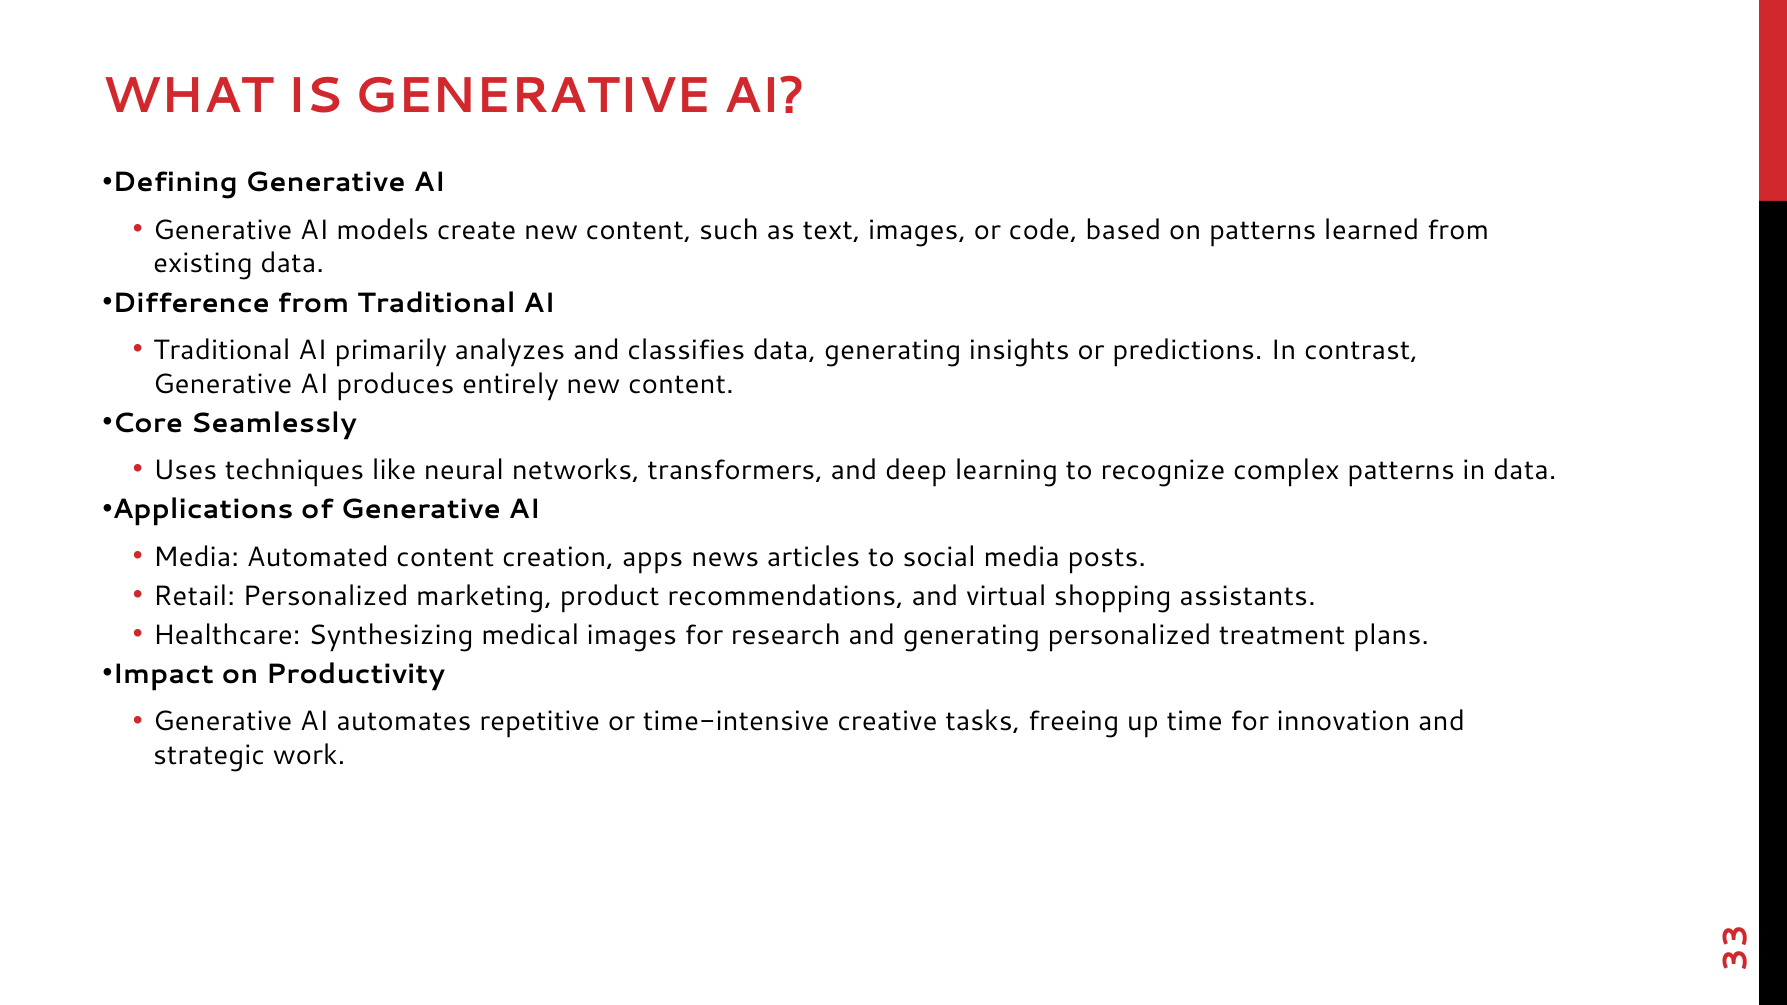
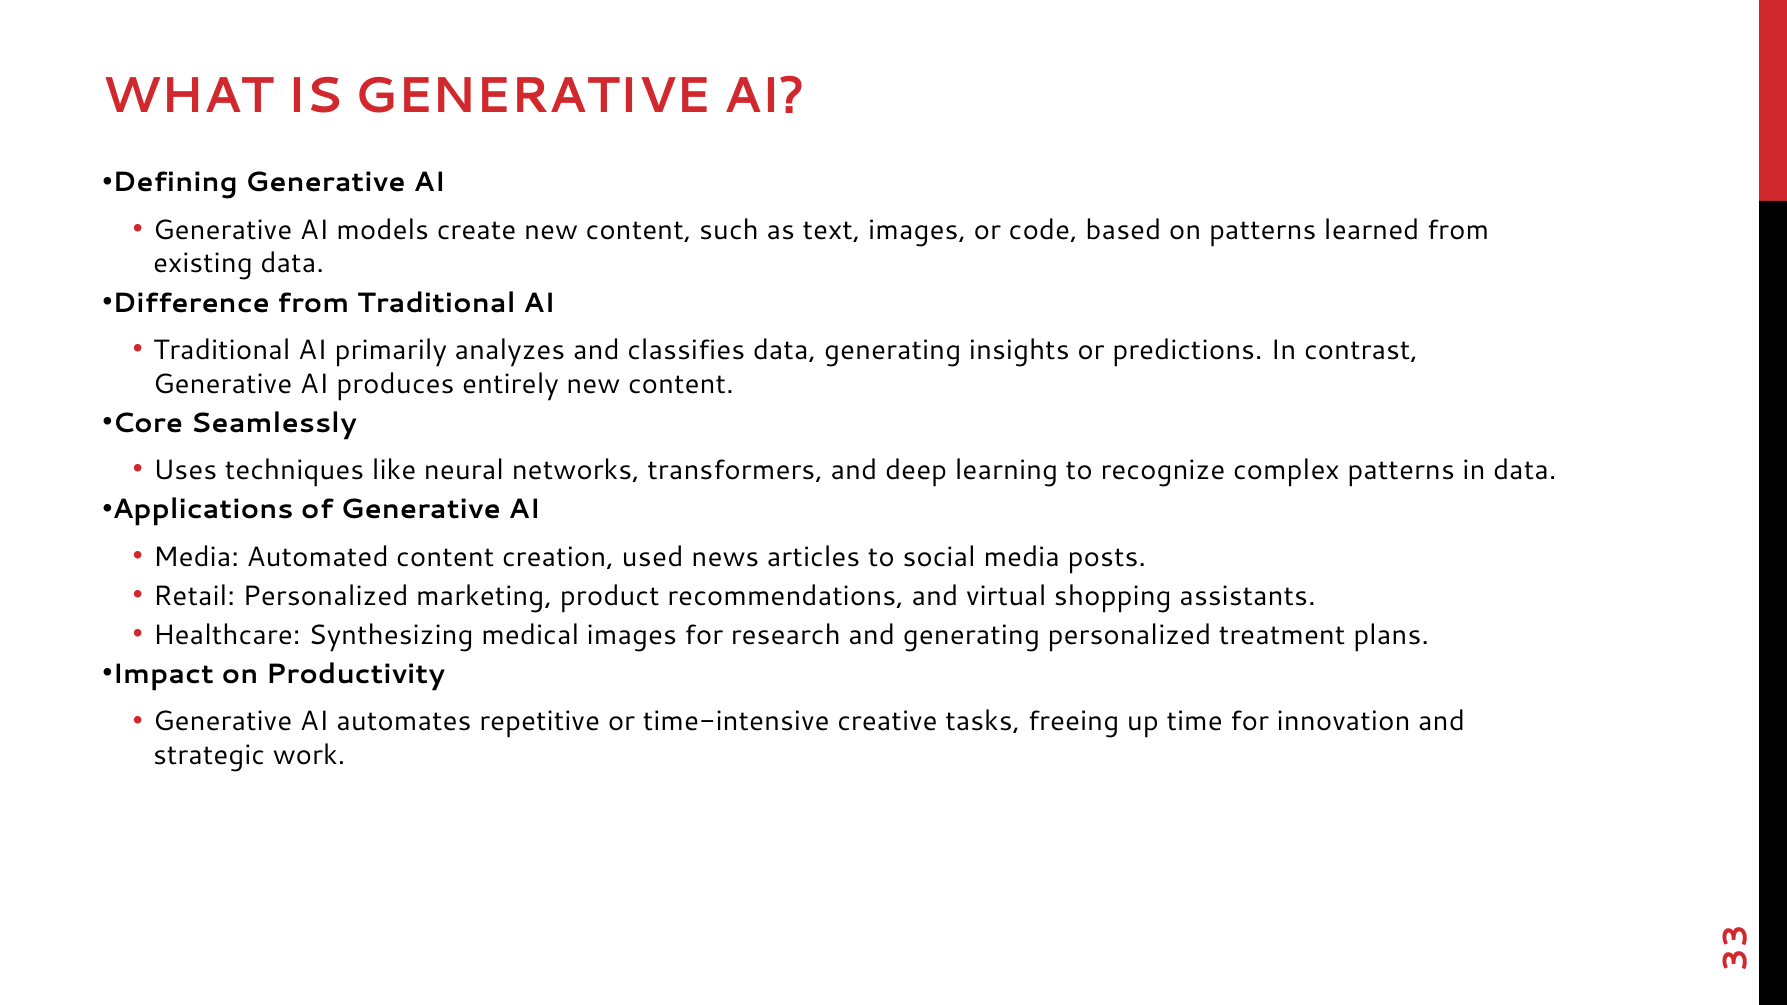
apps: apps -> used
